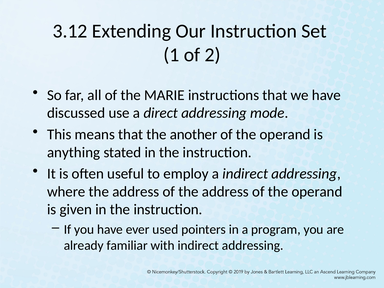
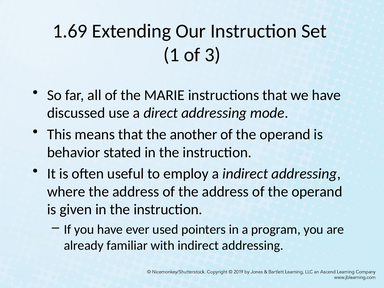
3.12: 3.12 -> 1.69
2: 2 -> 3
anything: anything -> behavior
